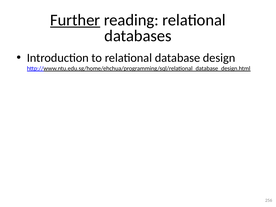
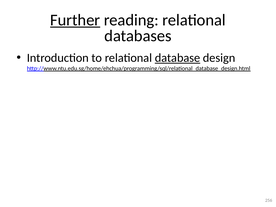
database underline: none -> present
